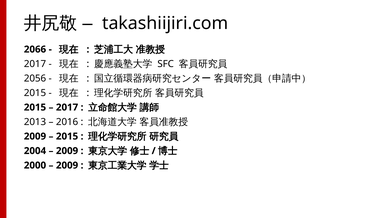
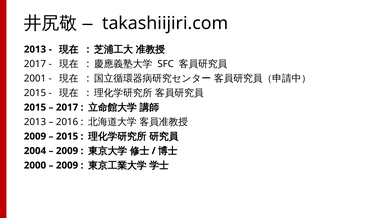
2066 at (35, 49): 2066 -> 2013
2056: 2056 -> 2001
